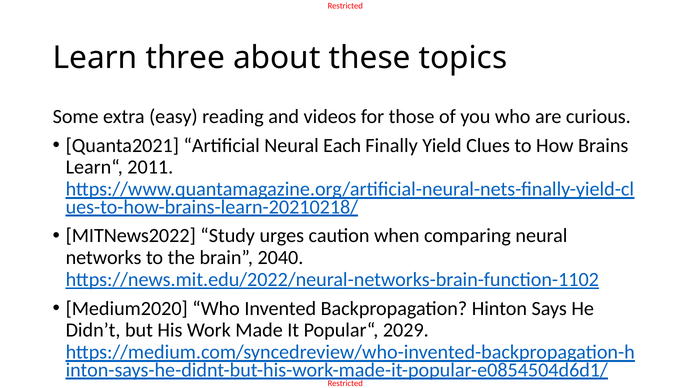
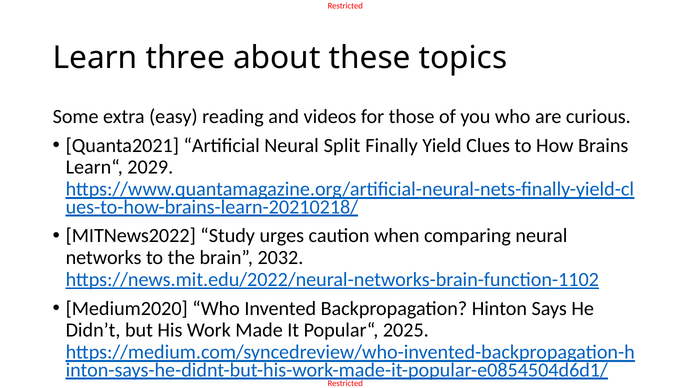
Each: Each -> Split
2011: 2011 -> 2029
2040: 2040 -> 2032
2029: 2029 -> 2025
